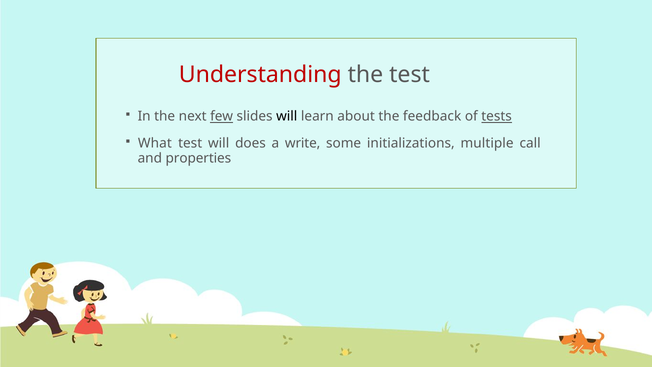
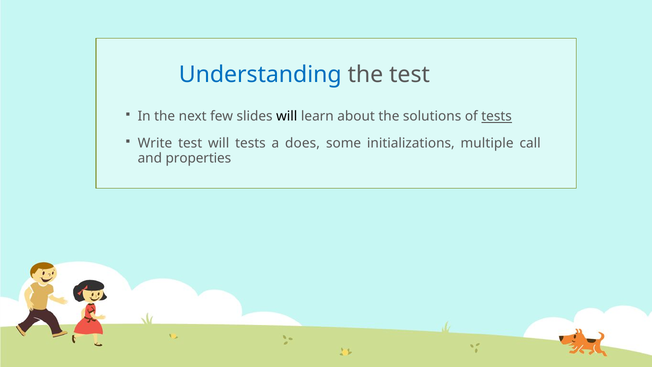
Understanding colour: red -> blue
few underline: present -> none
feedback: feedback -> solutions
What: What -> Write
will does: does -> tests
write: write -> does
